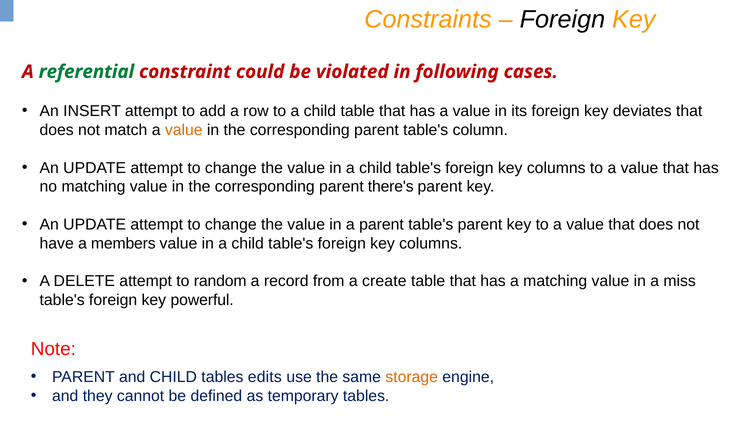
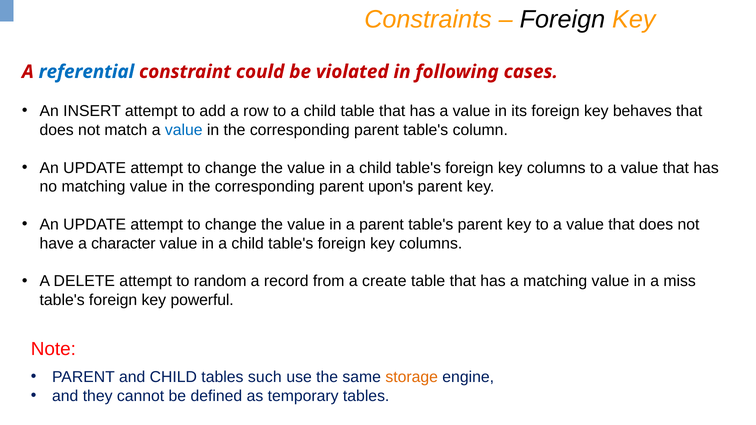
referential colour: green -> blue
deviates: deviates -> behaves
value at (184, 130) colour: orange -> blue
there's: there's -> upon's
members: members -> character
edits: edits -> such
